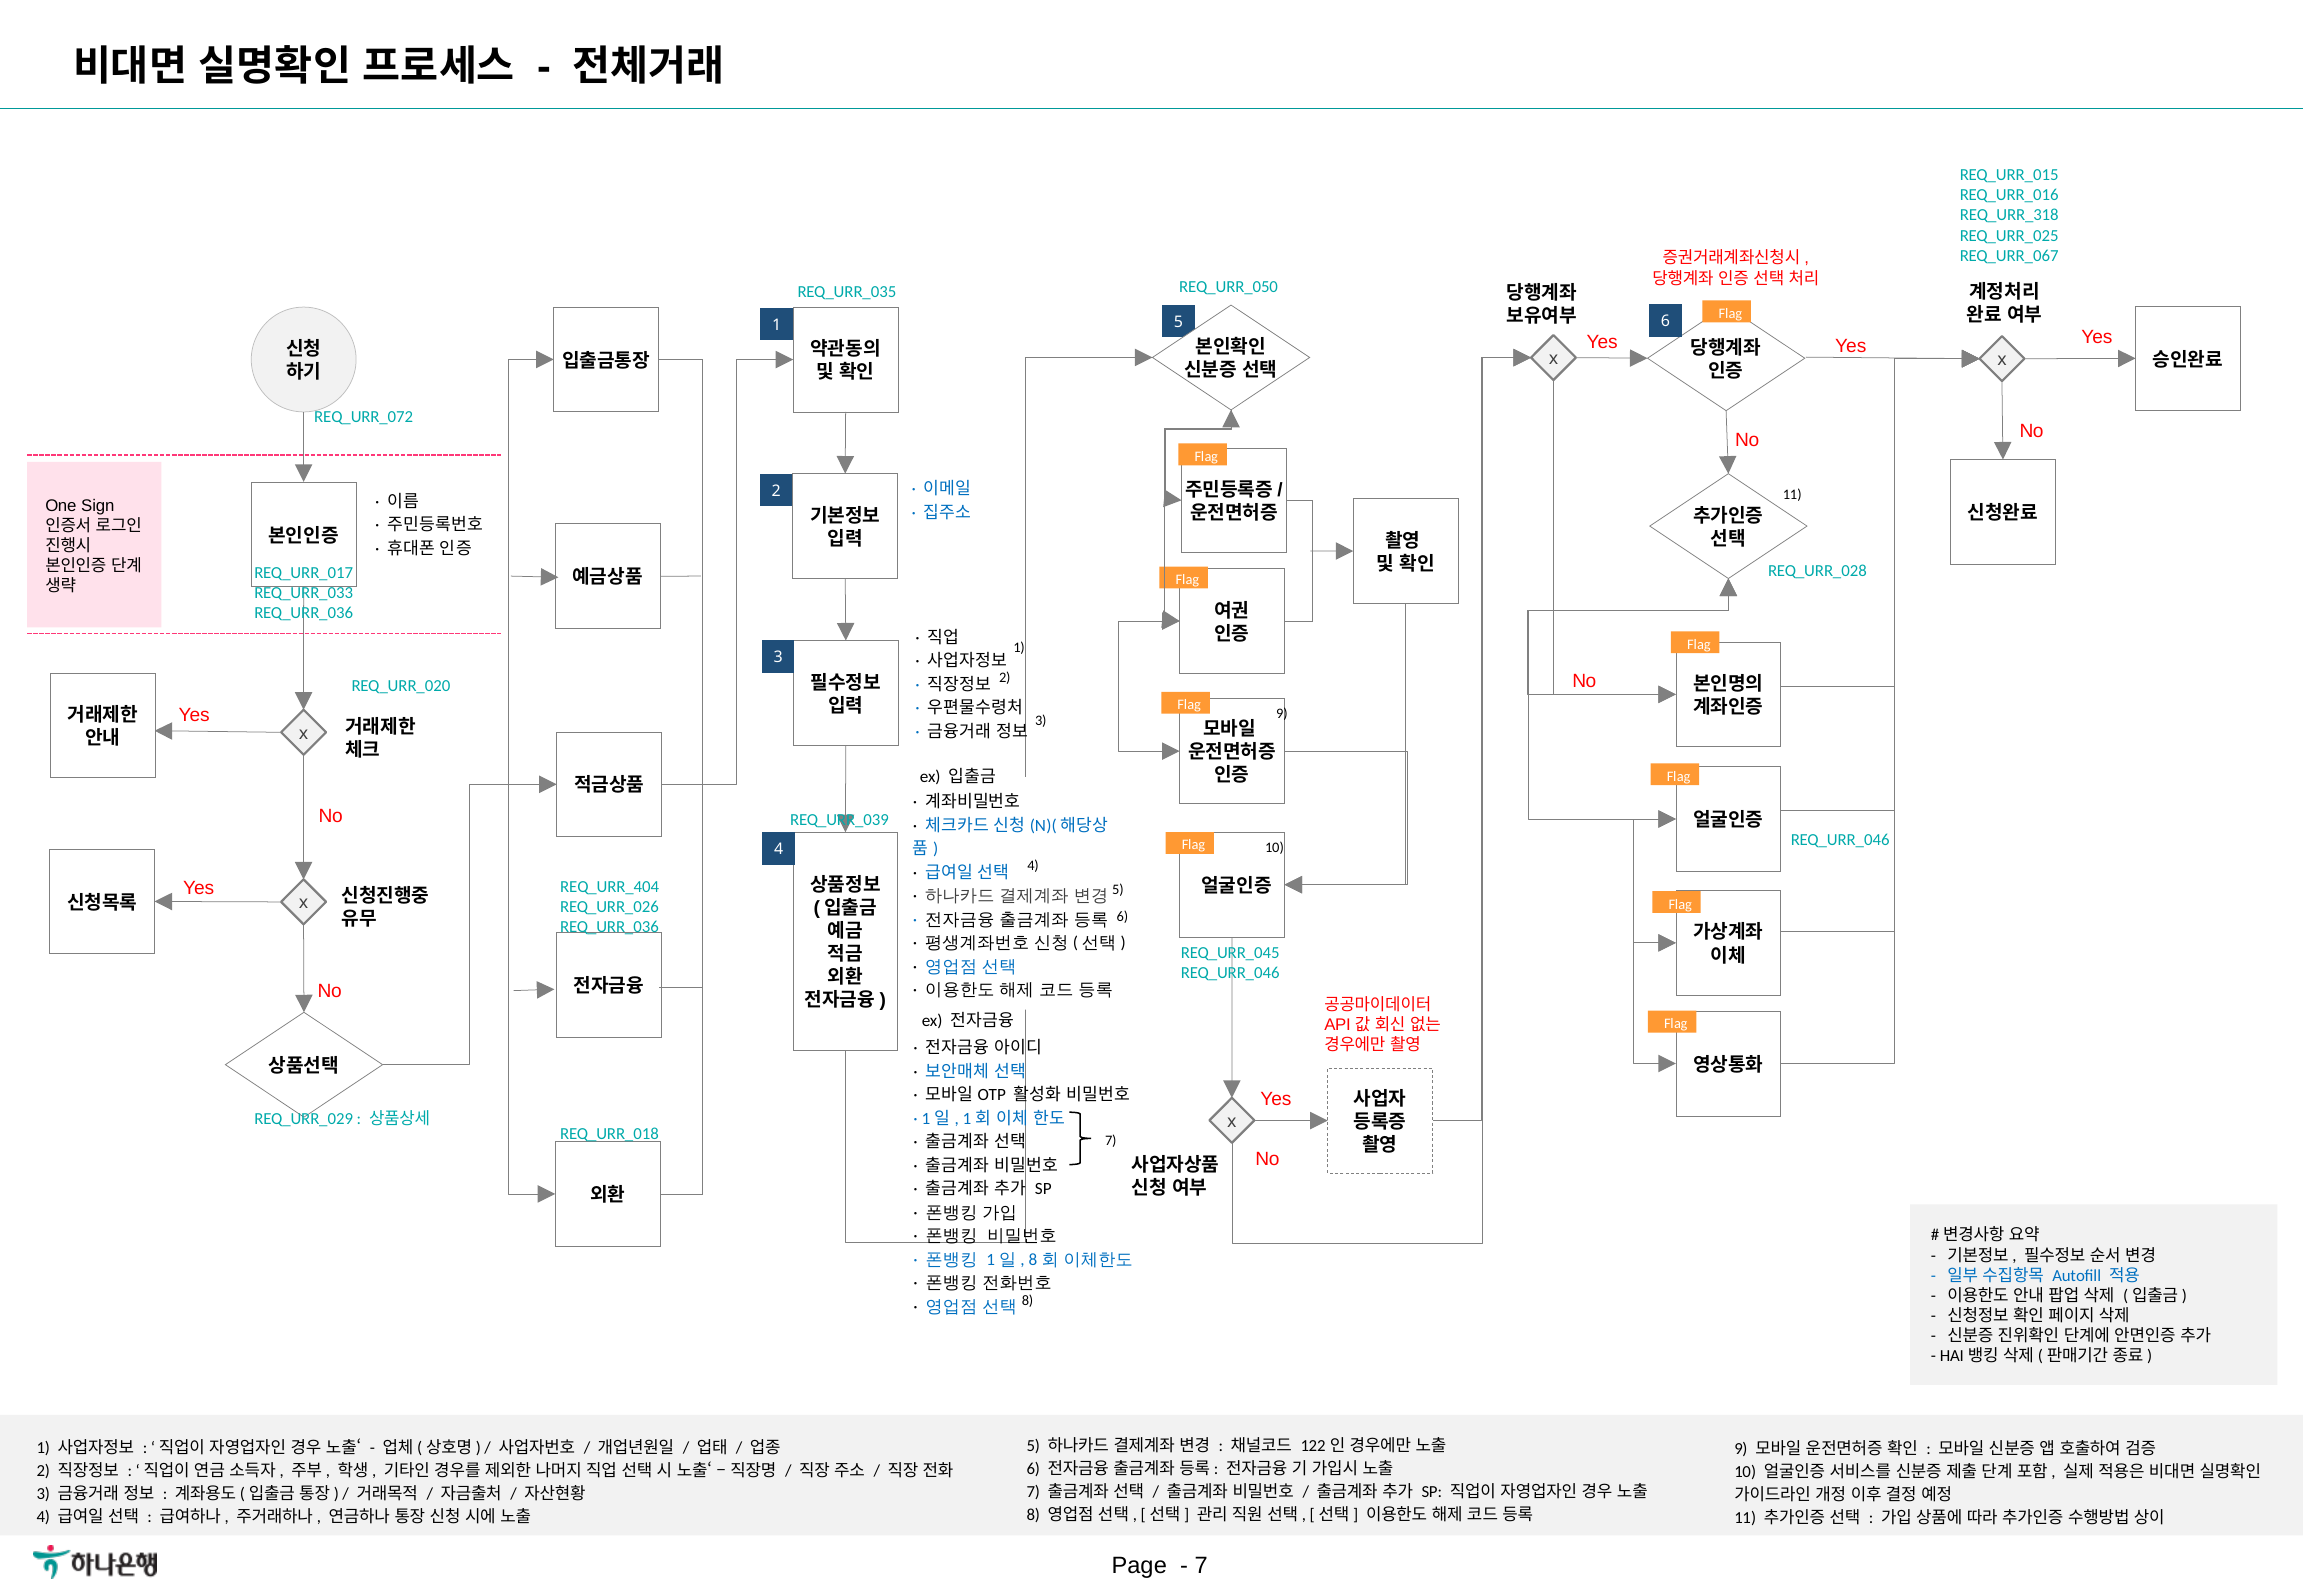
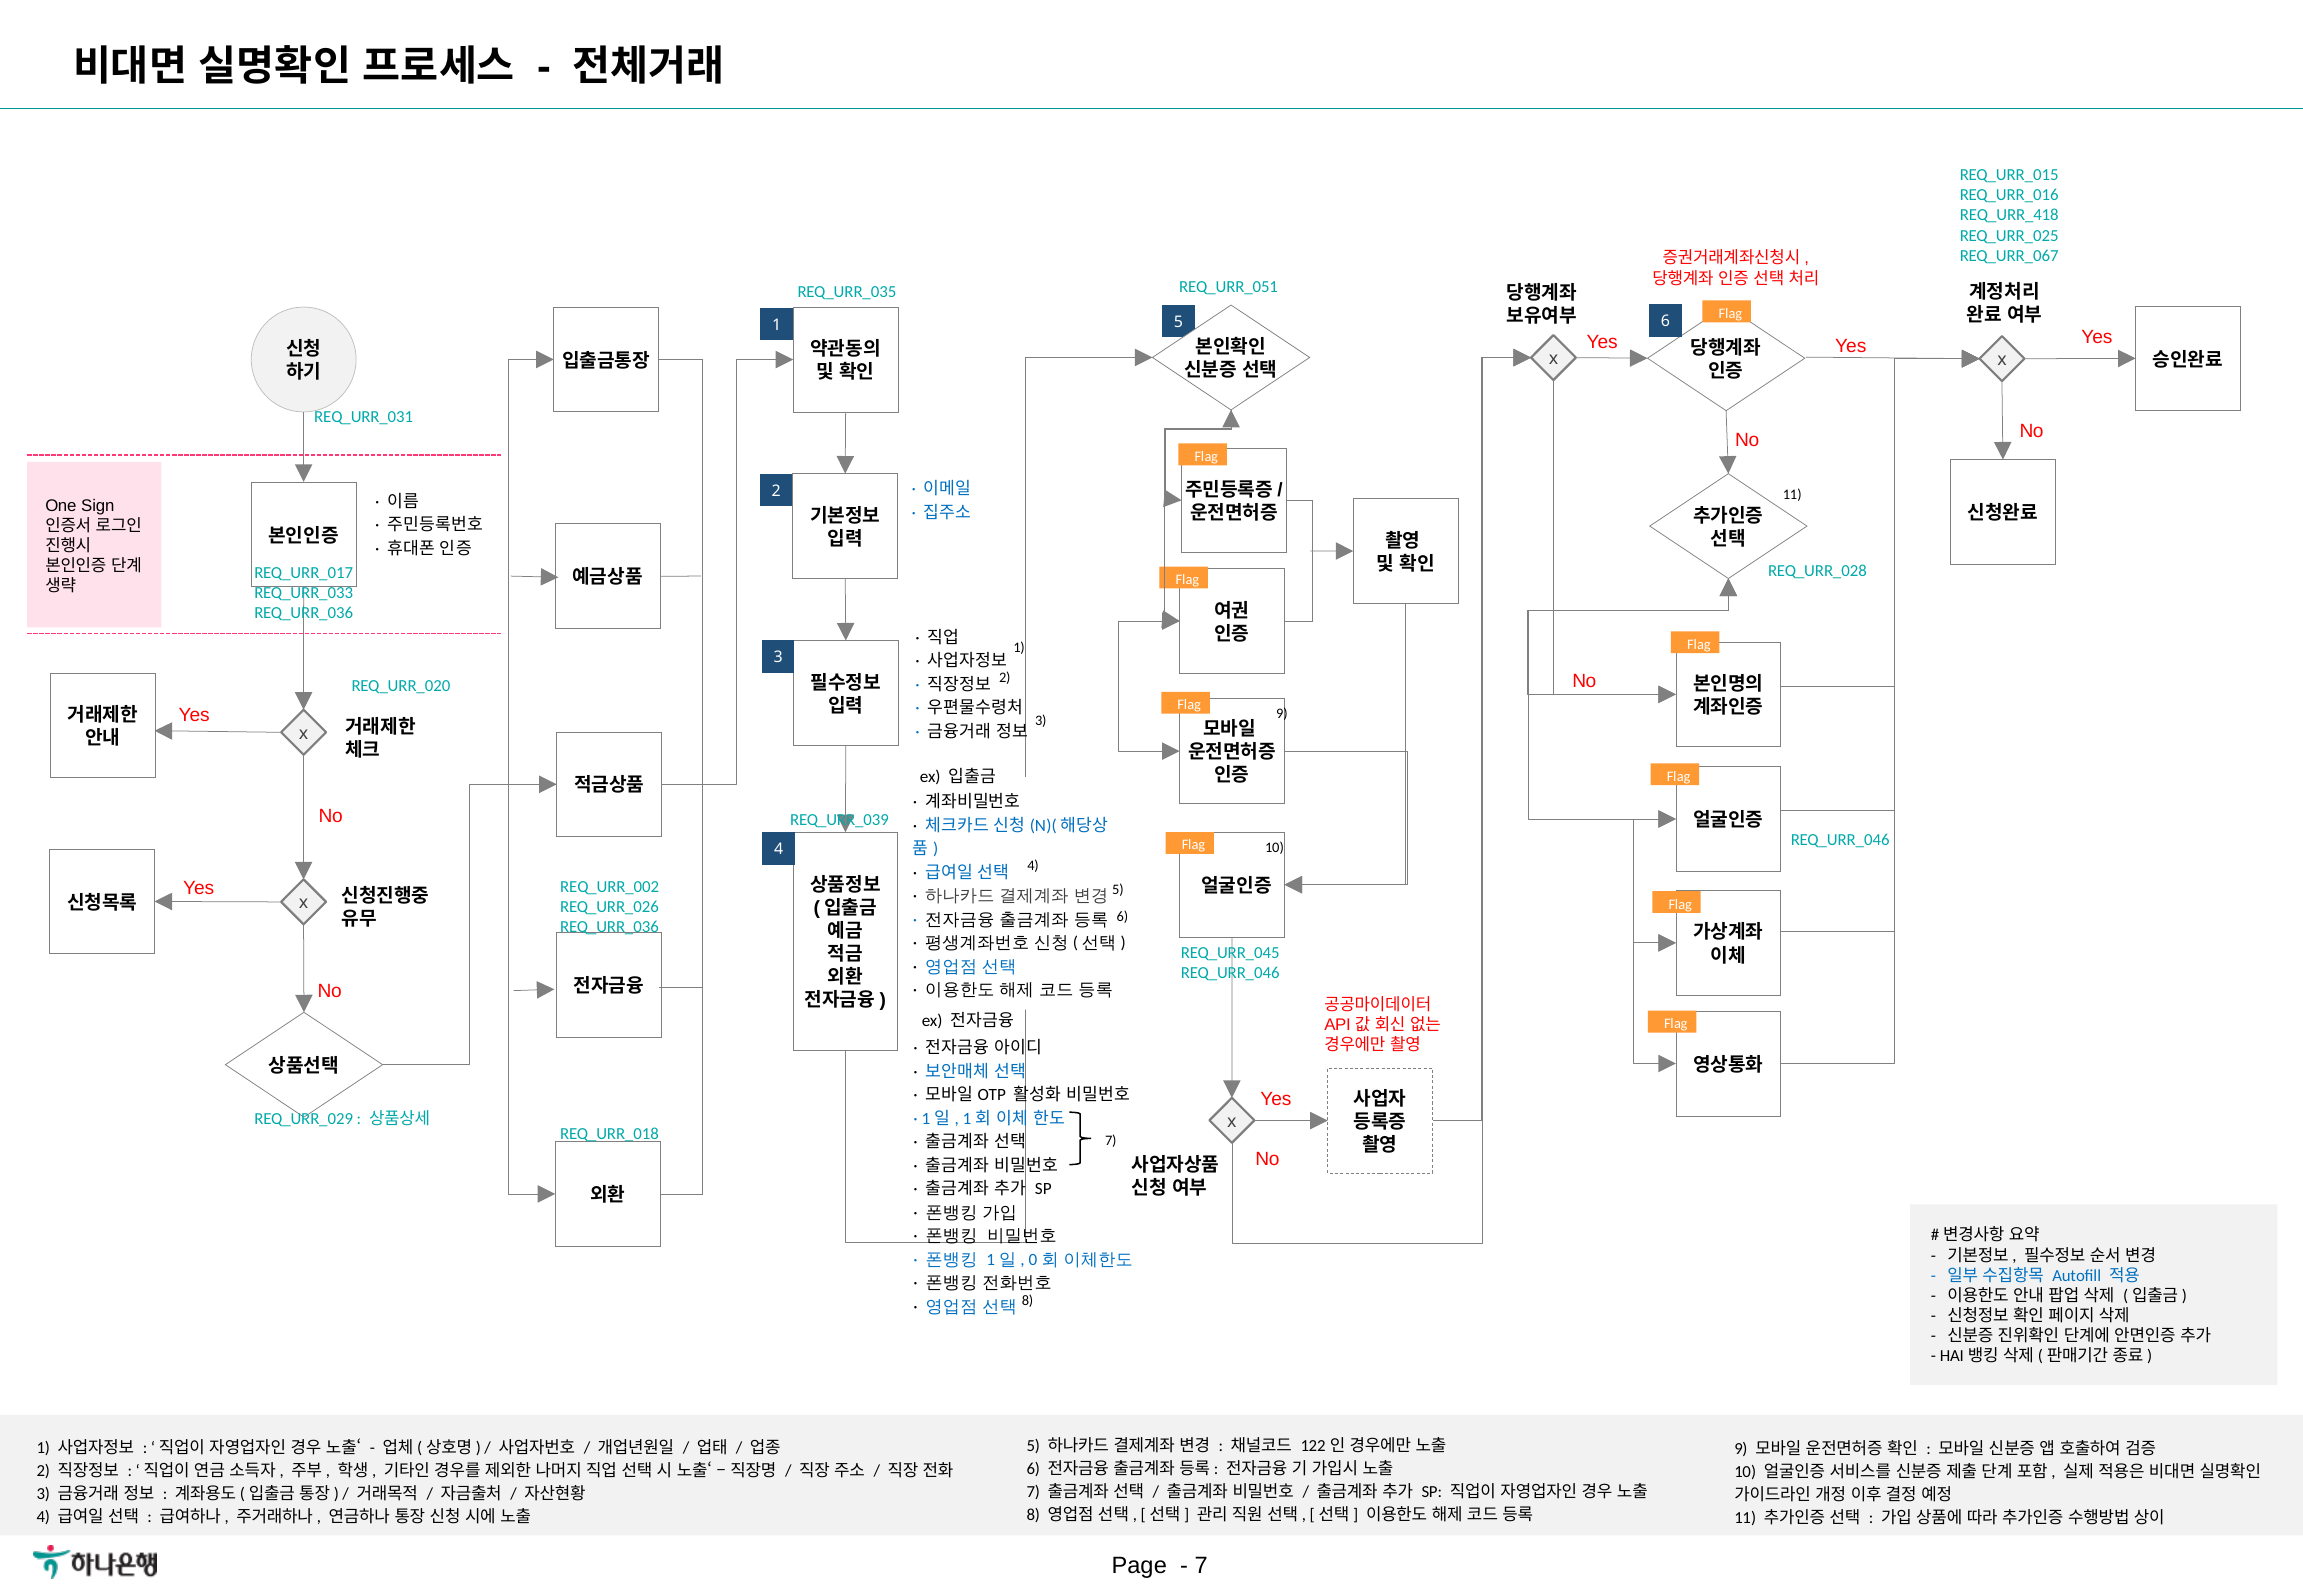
REQ_URR_318: REQ_URR_318 -> REQ_URR_418
REQ_URR_050: REQ_URR_050 -> REQ_URR_051
REQ_URR_072: REQ_URR_072 -> REQ_URR_031
REQ_URR_404: REQ_URR_404 -> REQ_URR_002
8 at (1033, 1260): 8 -> 0
